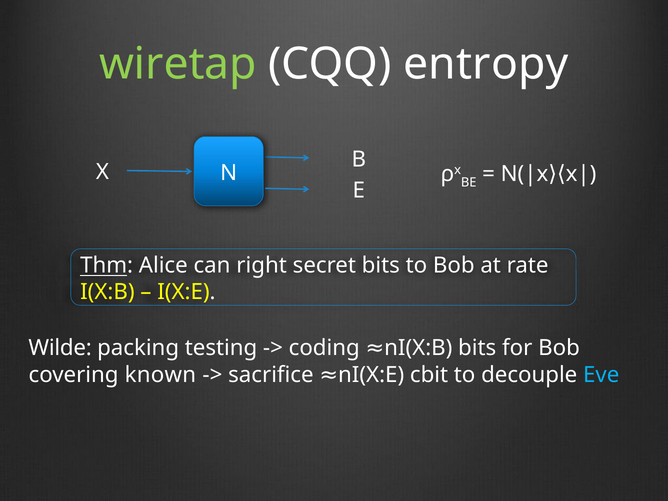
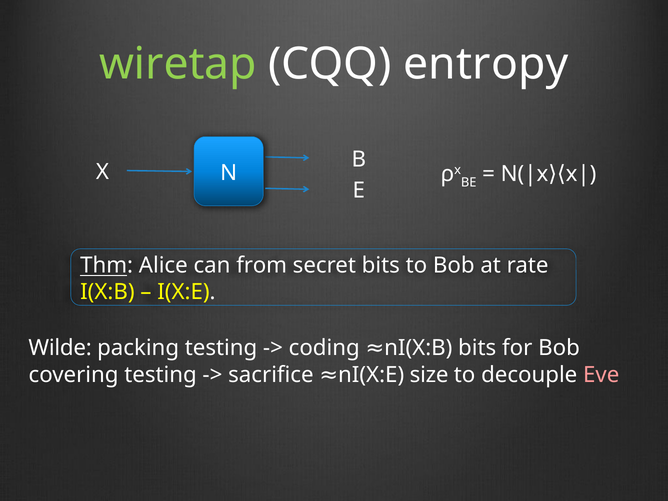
right: right -> from
covering known: known -> testing
cbit: cbit -> size
Eve colour: light blue -> pink
